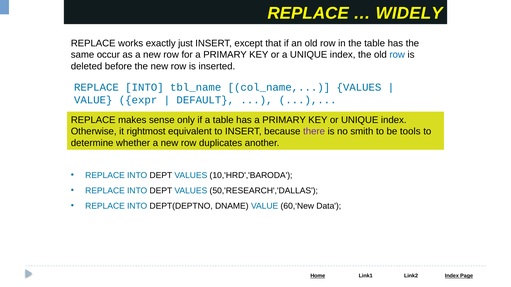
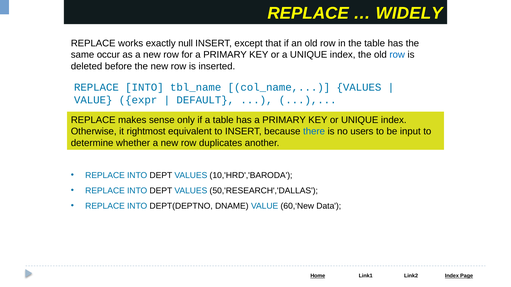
just: just -> null
there colour: purple -> blue
smith: smith -> users
tools: tools -> input
